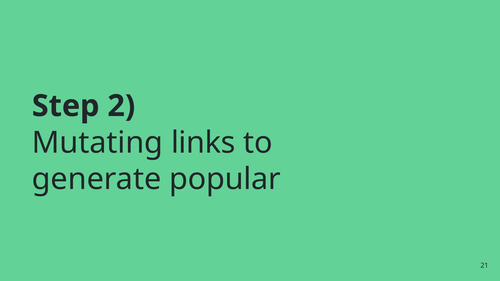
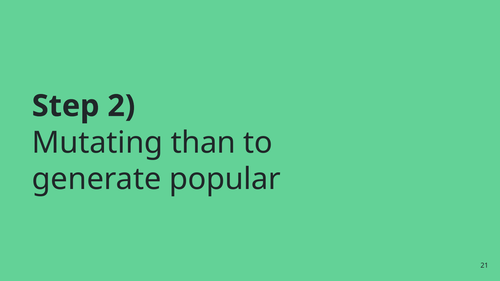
links: links -> than
